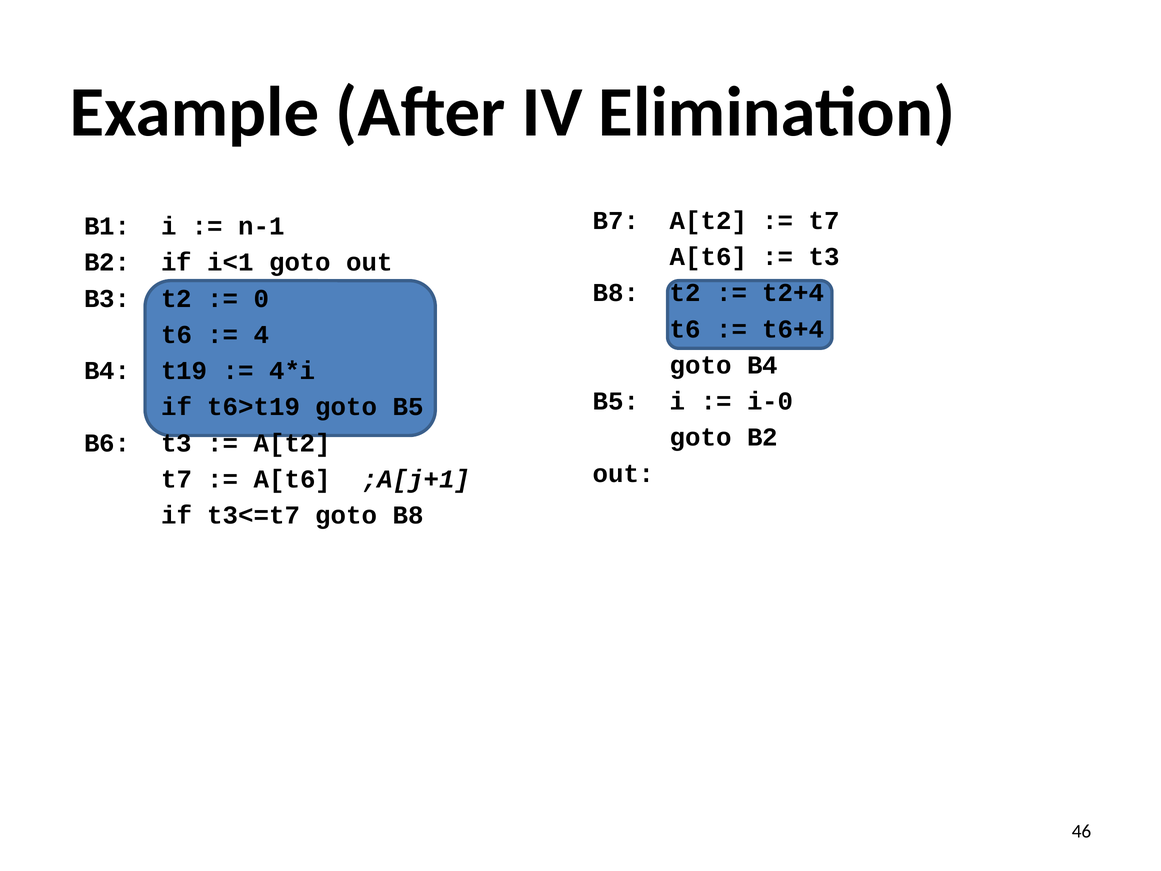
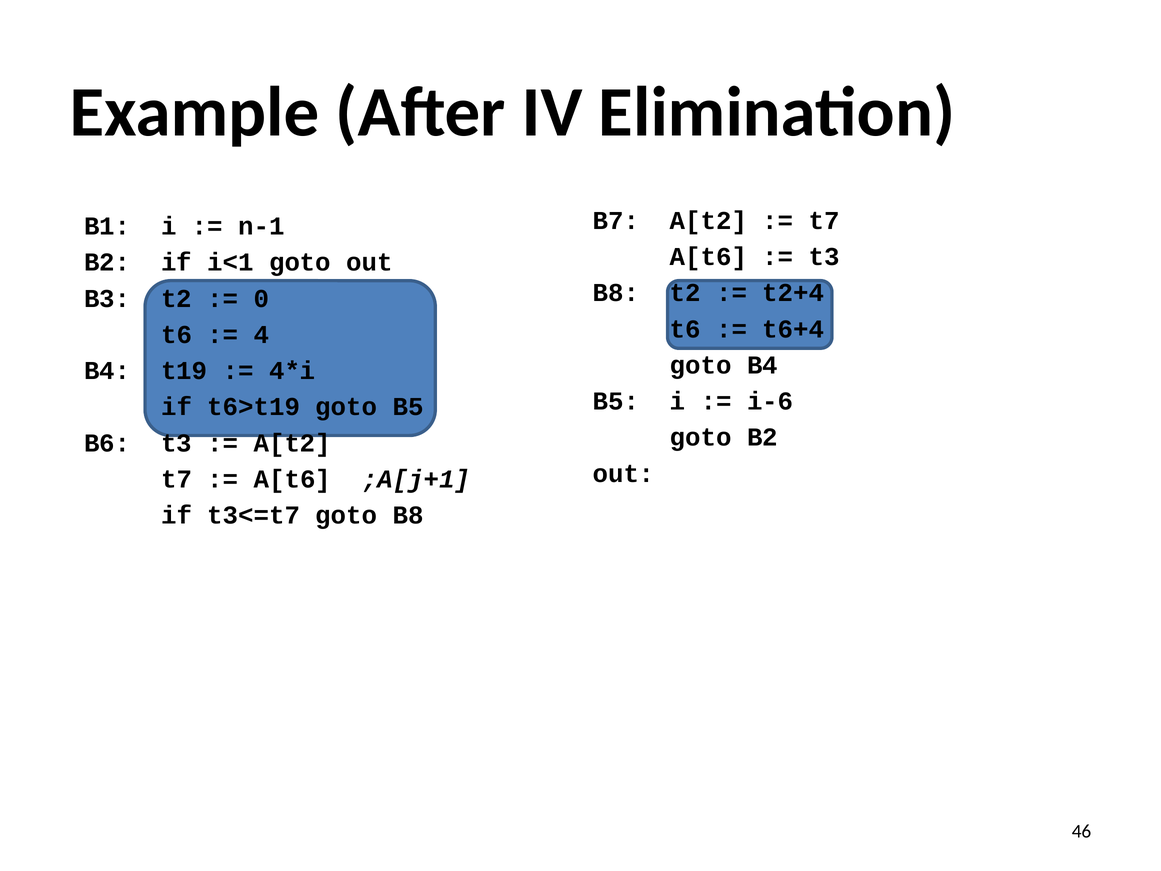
i-0: i-0 -> i-6
